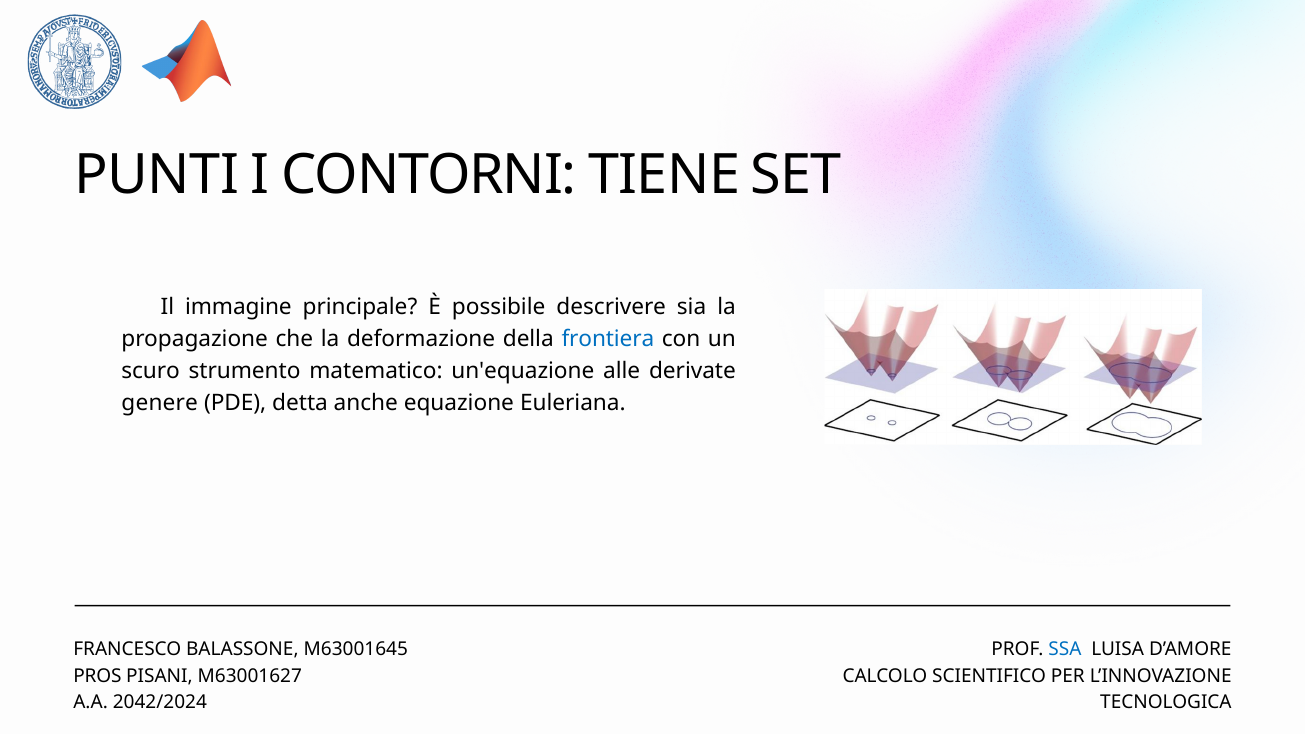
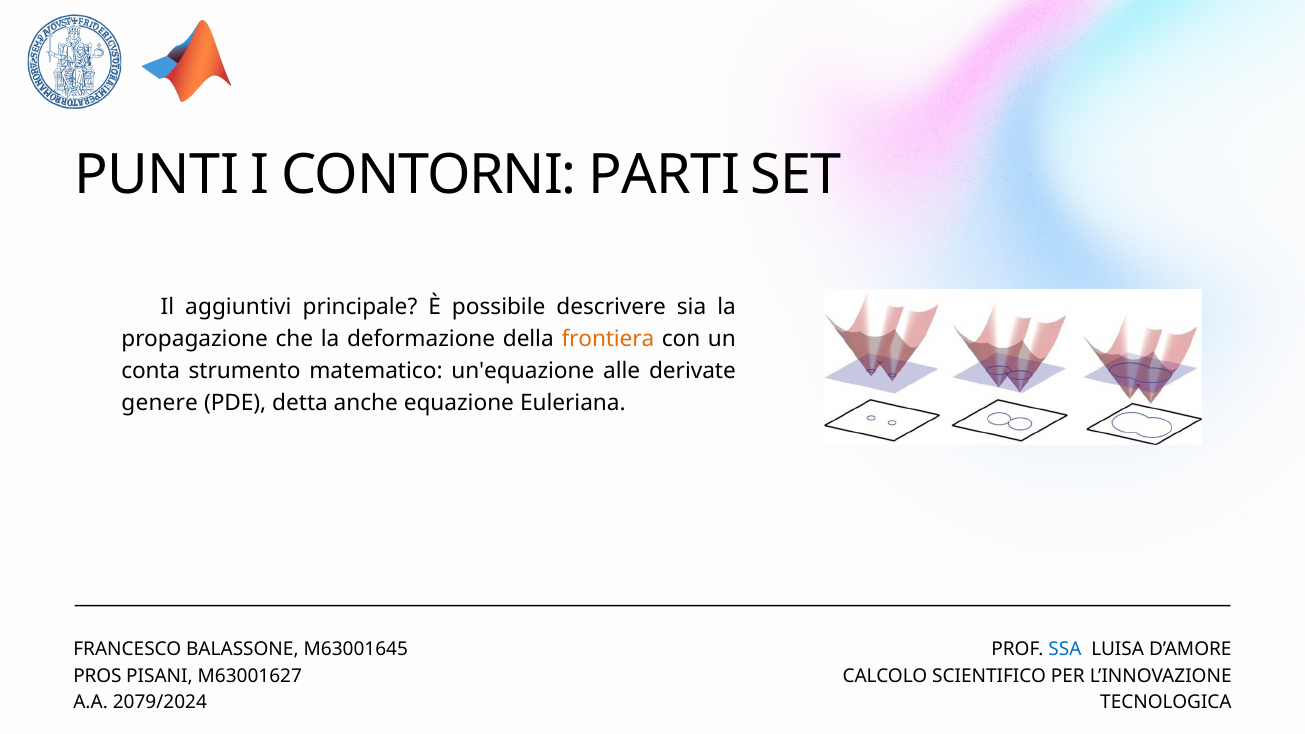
TIENE: TIENE -> PARTI
immagine: immagine -> aggiuntivi
frontiera colour: blue -> orange
scuro: scuro -> conta
2042/2024: 2042/2024 -> 2079/2024
